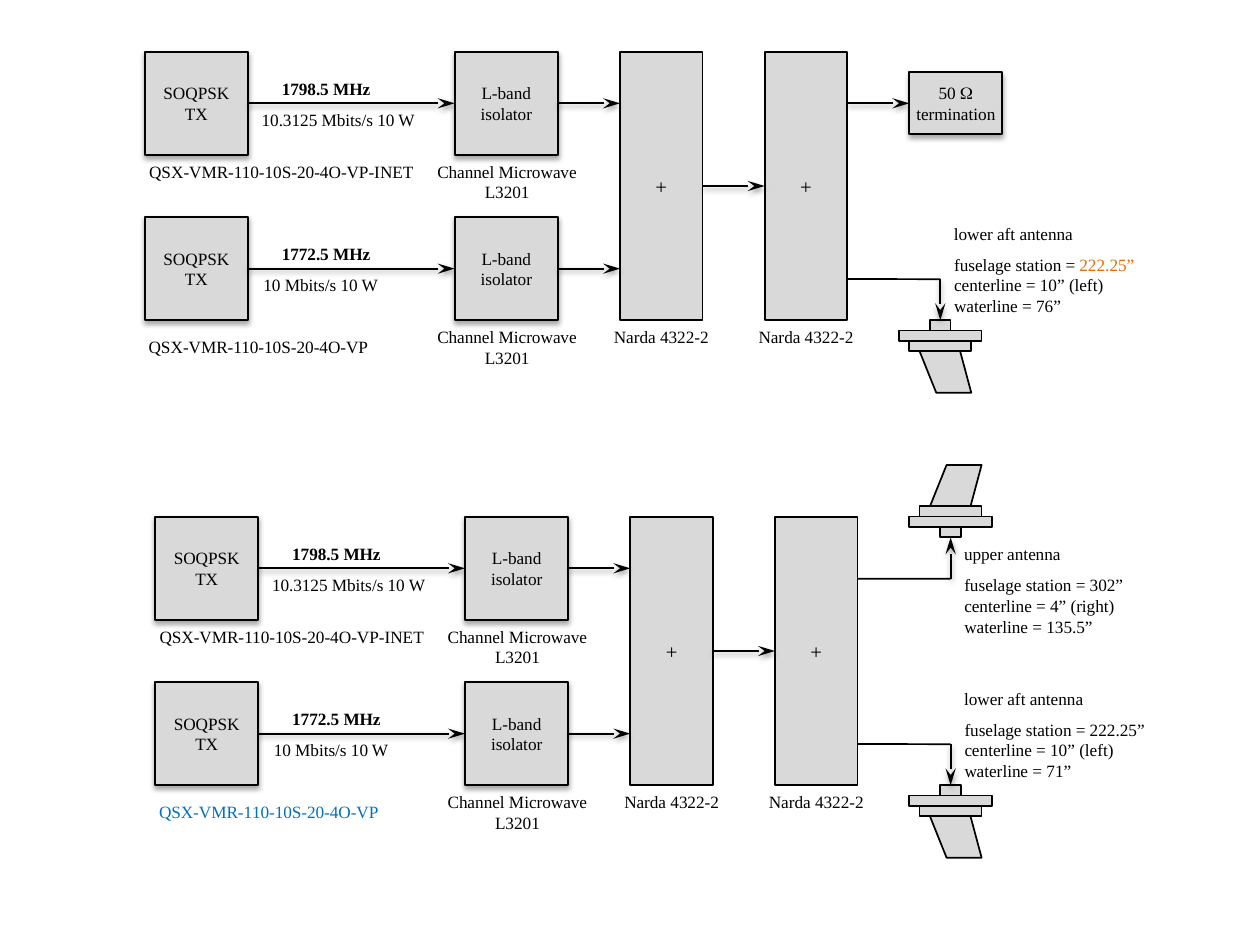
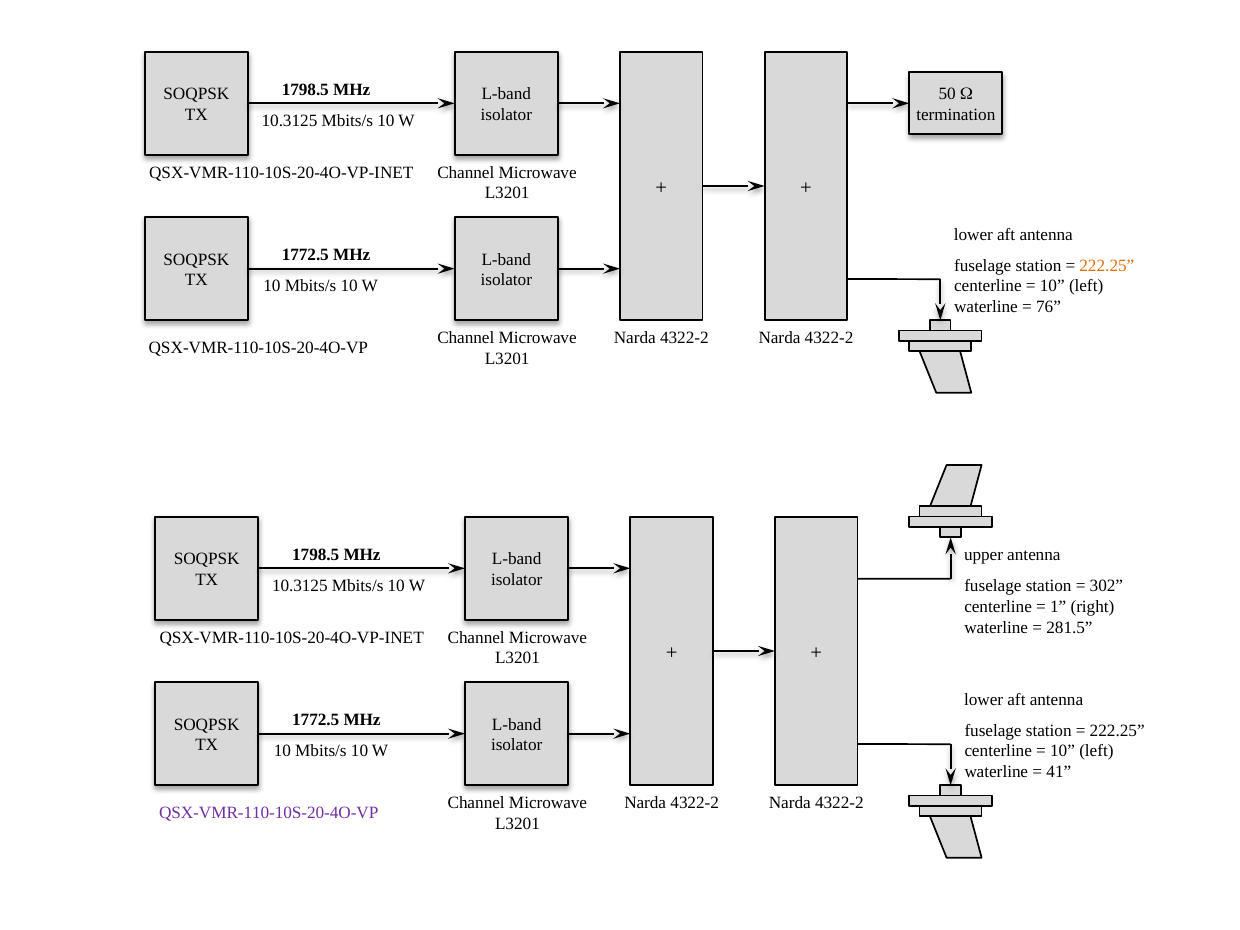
4: 4 -> 1
135.5: 135.5 -> 281.5
71: 71 -> 41
QSX-VMR-110-10S-20-4O-VP at (269, 813) colour: blue -> purple
